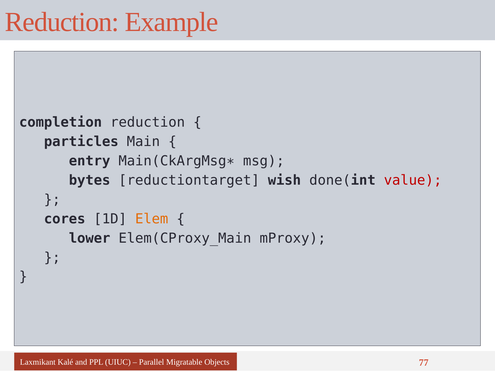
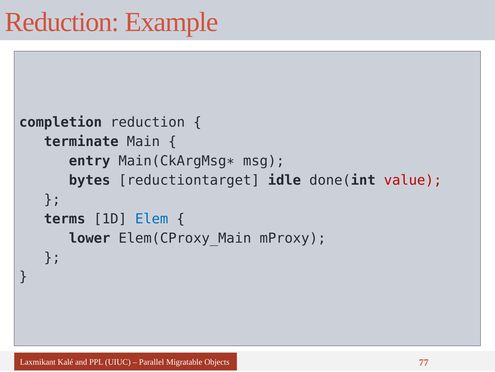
particles: particles -> terminate
wish: wish -> idle
cores: cores -> terms
Elem colour: orange -> blue
